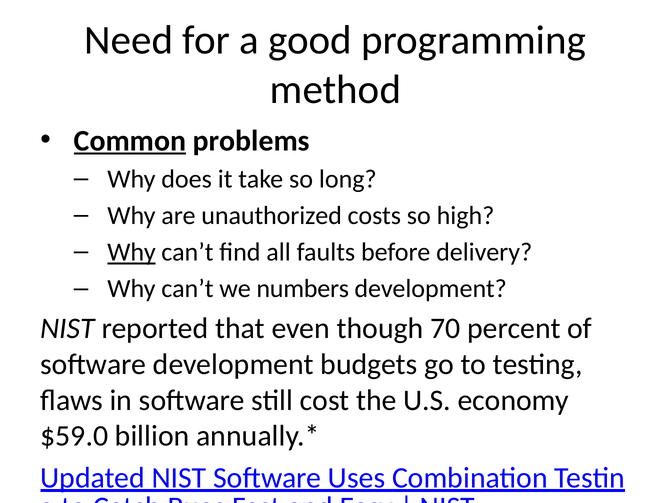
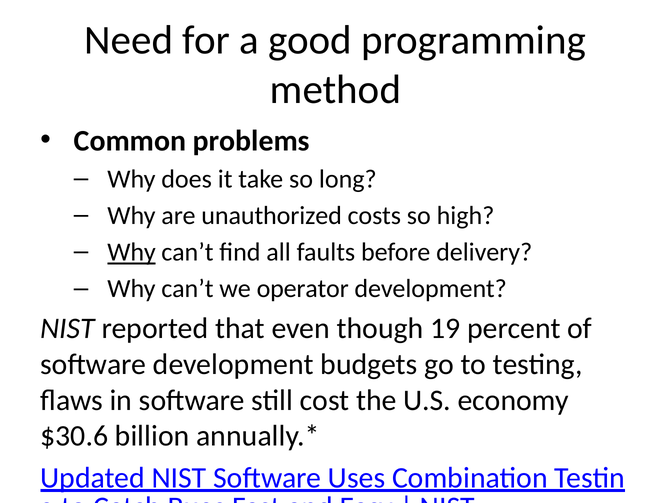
Common underline: present -> none
numbers: numbers -> operator
70: 70 -> 19
$59.0: $59.0 -> $30.6
